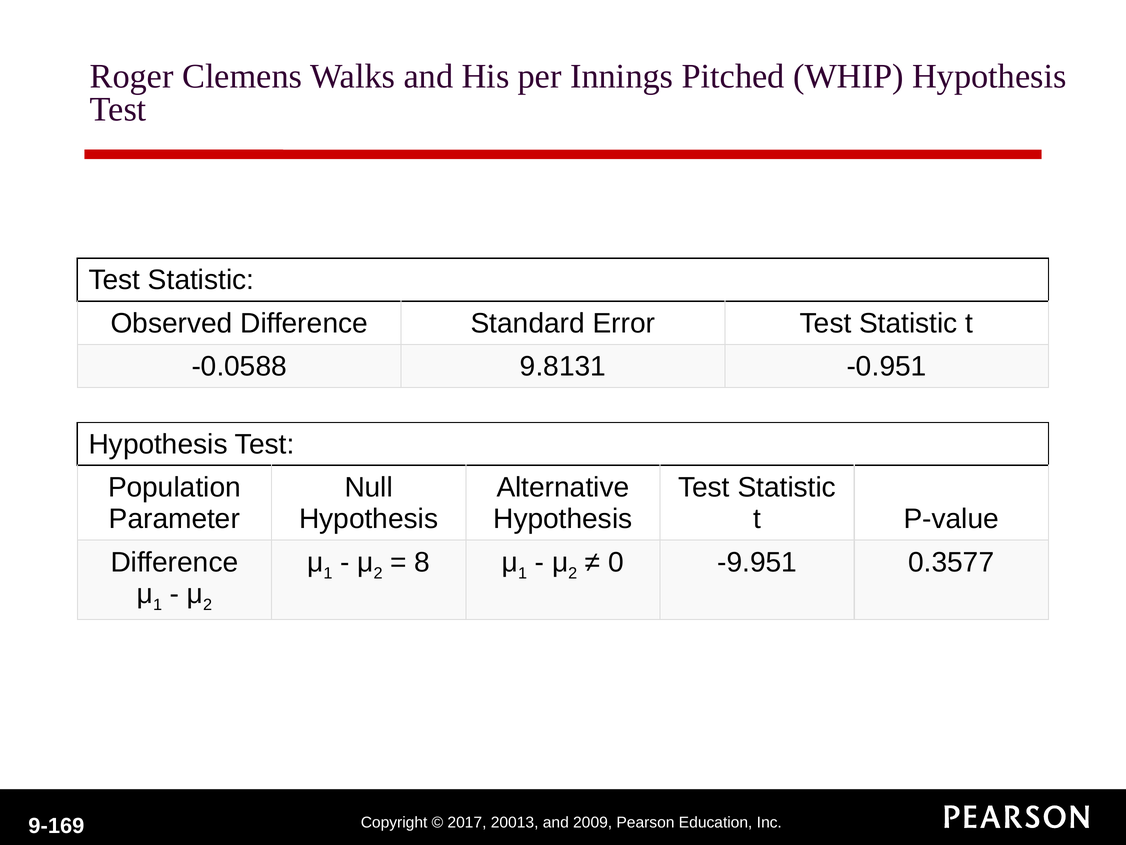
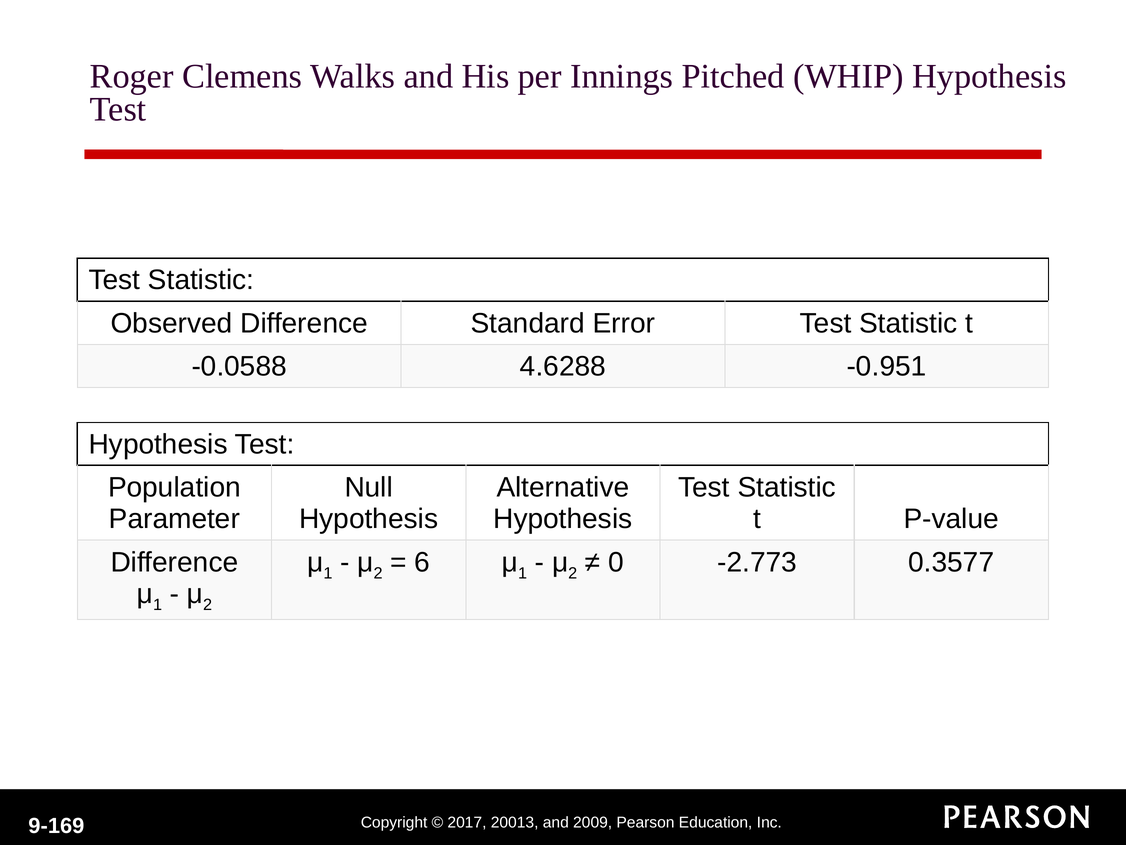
9.8131: 9.8131 -> 4.6288
8: 8 -> 6
-9.951: -9.951 -> -2.773
